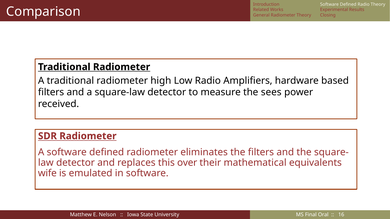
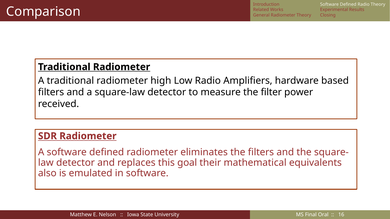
sees: sees -> filter
over: over -> goal
wife: wife -> also
